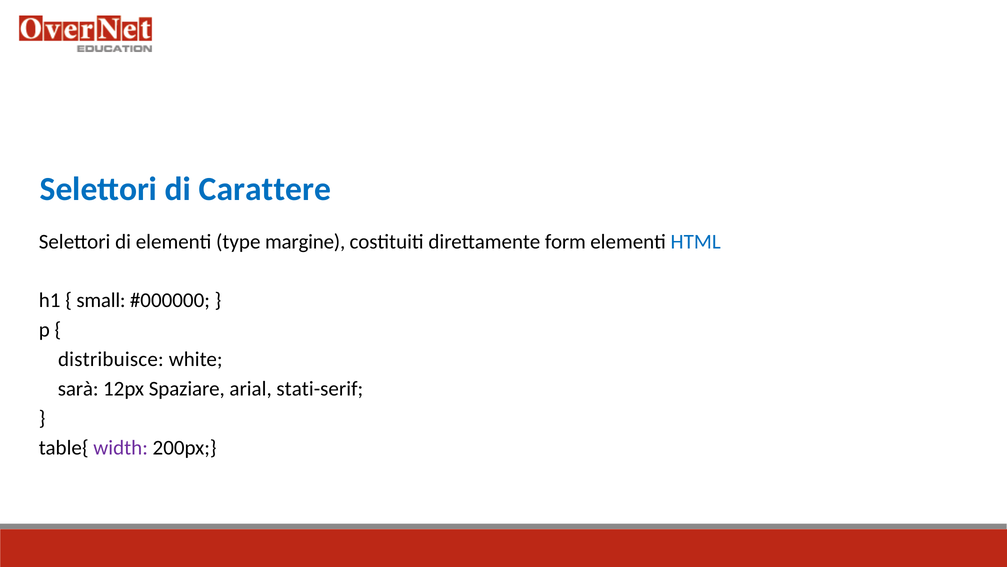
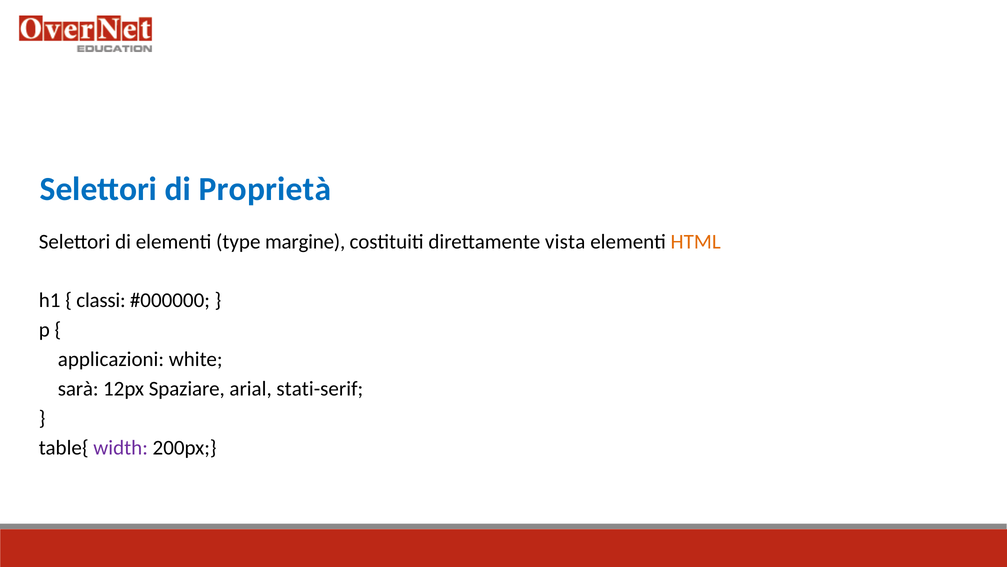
Carattere: Carattere -> Proprietà
form: form -> vista
HTML colour: blue -> orange
small: small -> classi
distribuisce: distribuisce -> applicazioni
